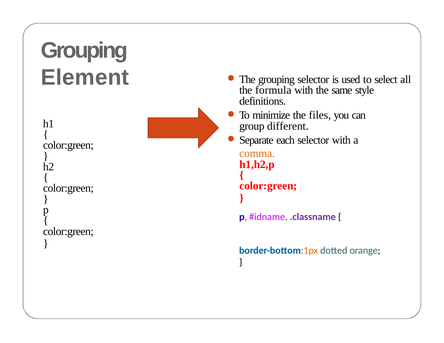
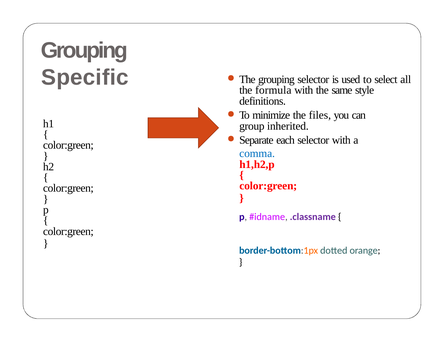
Element: Element -> Specific
different: different -> inherited
comma colour: orange -> blue
